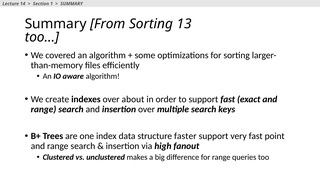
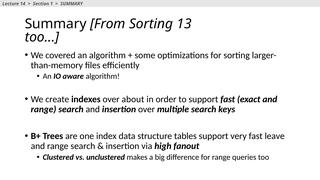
faster: faster -> tables
point: point -> leave
